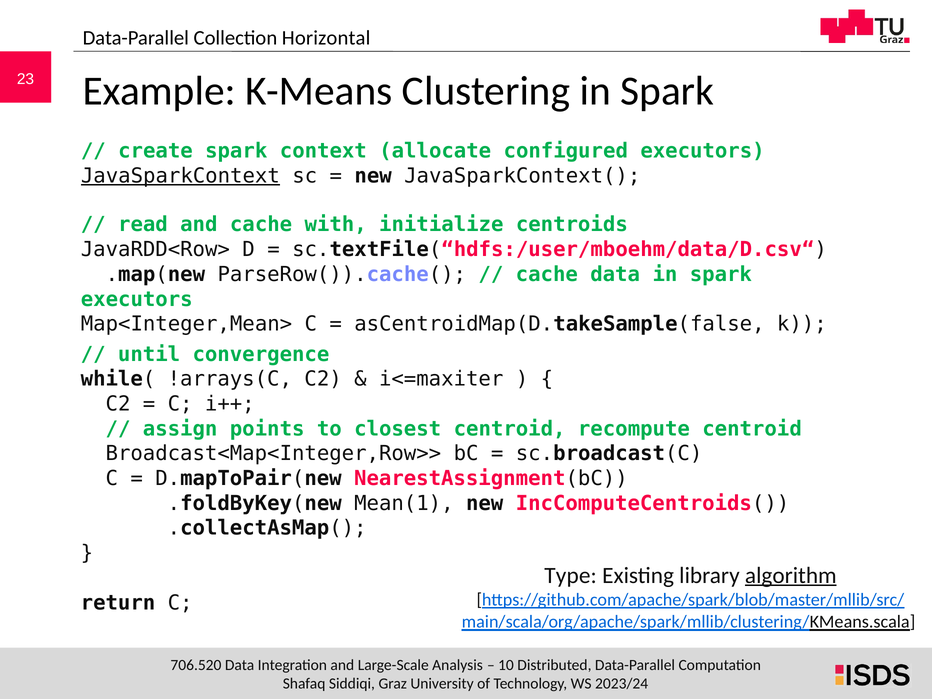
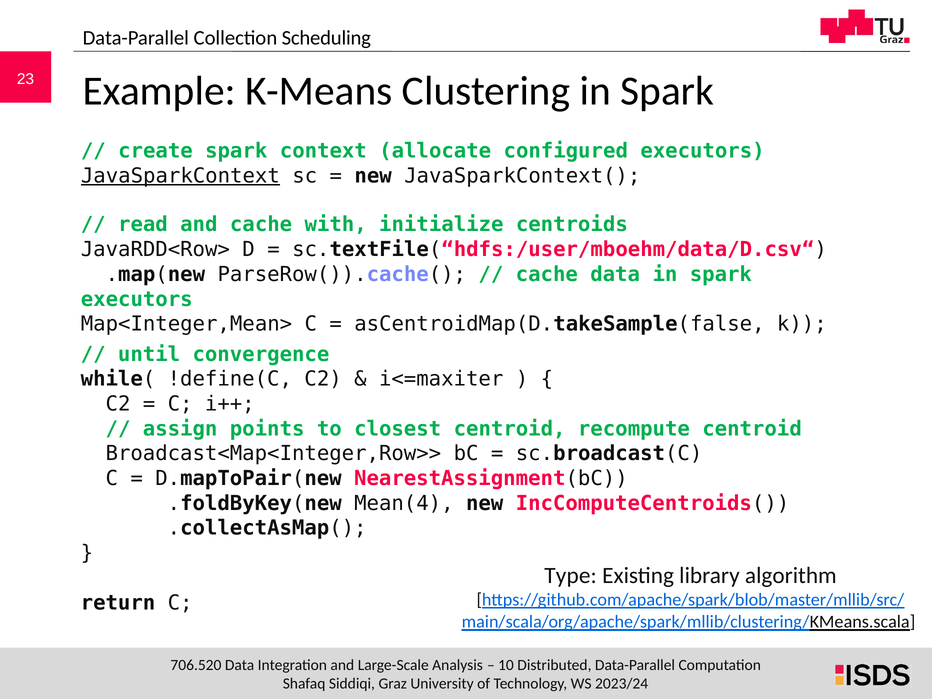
Horizontal: Horizontal -> Scheduling
!arrays(C: !arrays(C -> !define(C
Mean(1: Mean(1 -> Mean(4
algorithm underline: present -> none
